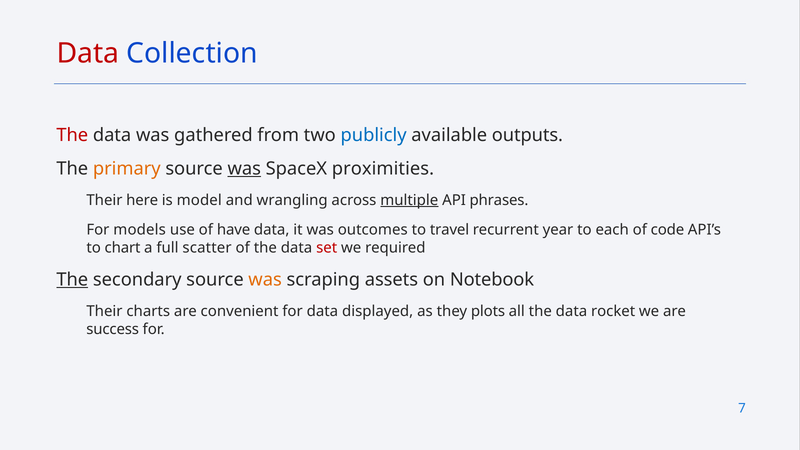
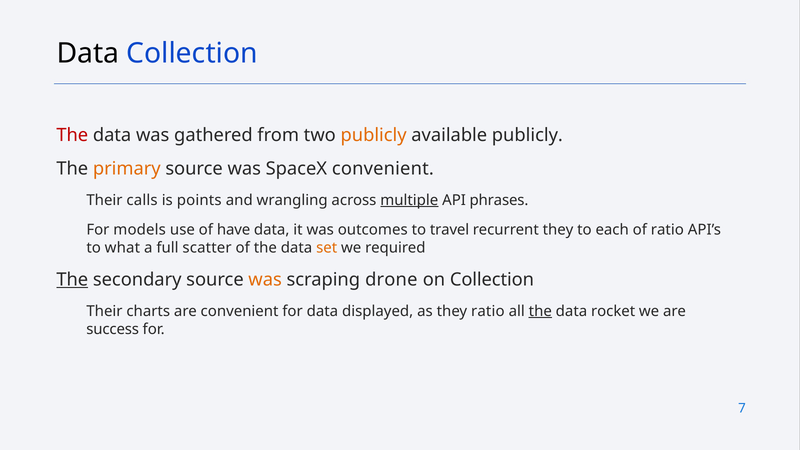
Data at (88, 53) colour: red -> black
publicly at (374, 135) colour: blue -> orange
available outputs: outputs -> publicly
was at (244, 169) underline: present -> none
SpaceX proximities: proximities -> convenient
here: here -> calls
model: model -> points
recurrent year: year -> they
of code: code -> ratio
chart: chart -> what
set colour: red -> orange
assets: assets -> drone
on Notebook: Notebook -> Collection
they plots: plots -> ratio
the at (540, 311) underline: none -> present
